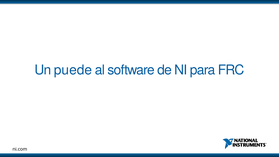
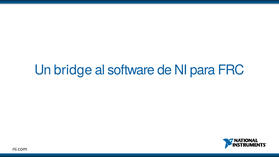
puede: puede -> bridge
